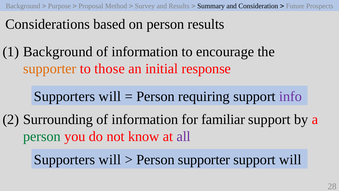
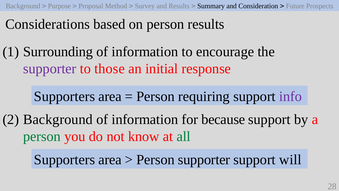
Background at (58, 52): Background -> Surrounding
supporter at (50, 69) colour: orange -> purple
will at (110, 96): will -> area
Surrounding at (58, 119): Surrounding -> Background
familiar: familiar -> because
all colour: purple -> green
will at (110, 159): will -> area
